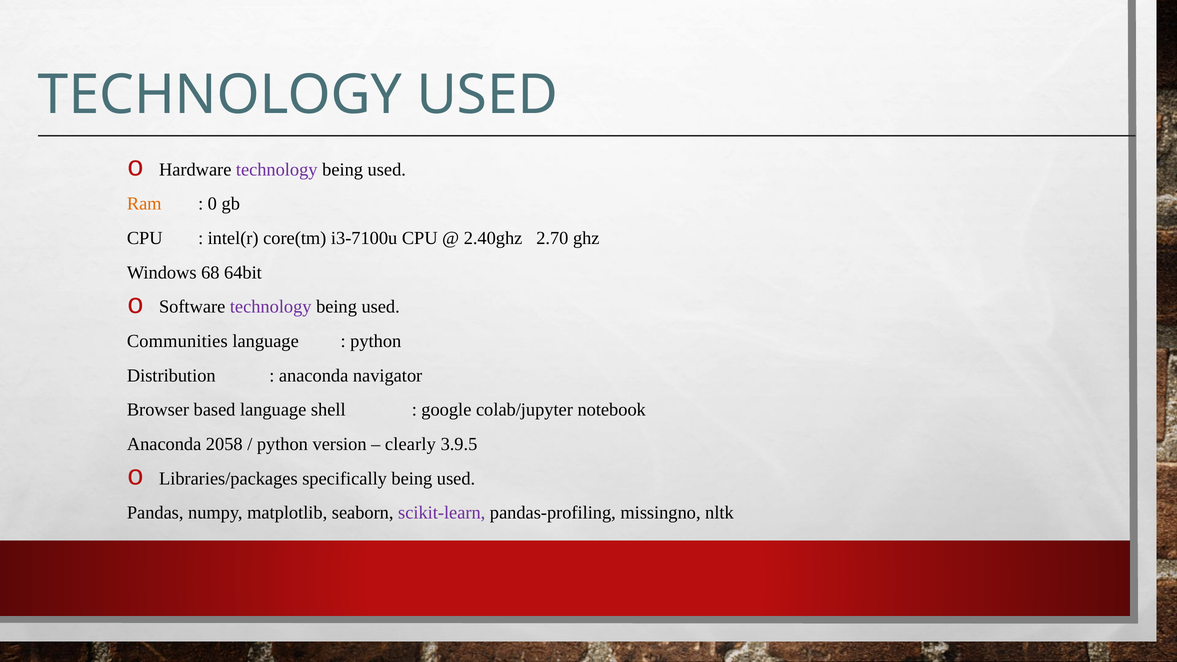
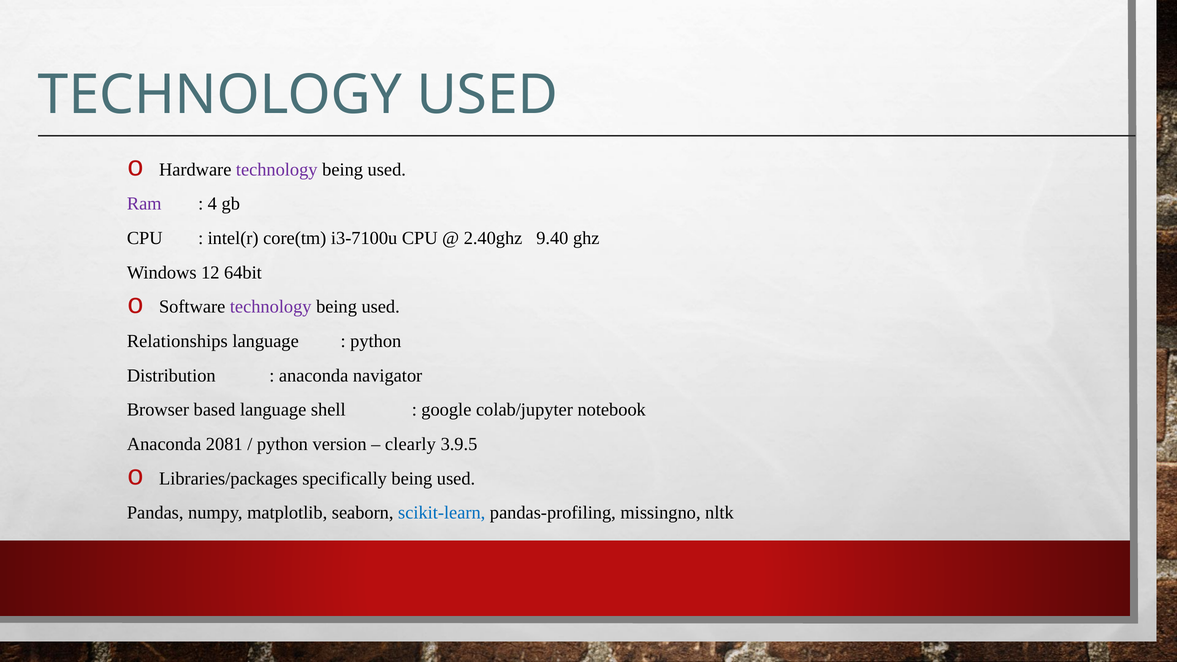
Ram colour: orange -> purple
0: 0 -> 4
2.70: 2.70 -> 9.40
68: 68 -> 12
Communities: Communities -> Relationships
2058: 2058 -> 2081
scikit-learn colour: purple -> blue
